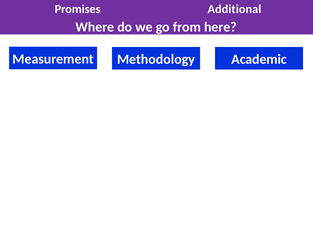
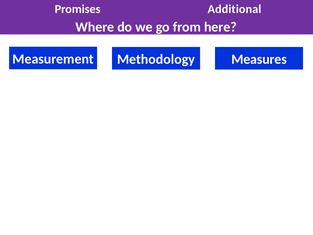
Academic: Academic -> Measures
